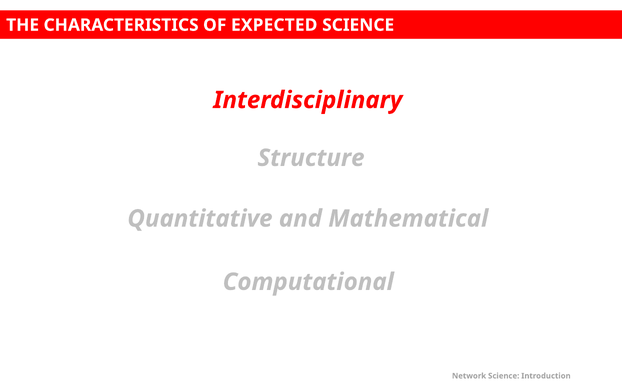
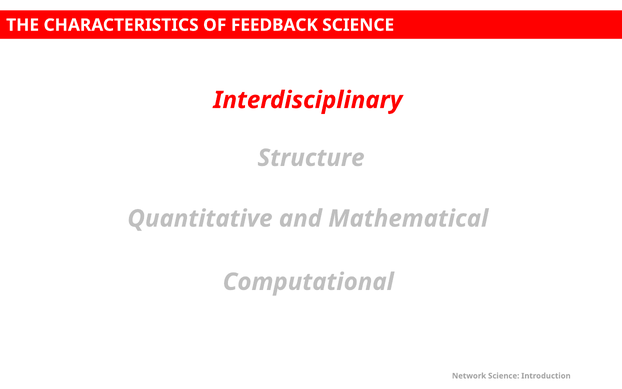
EXPECTED: EXPECTED -> FEEDBACK
